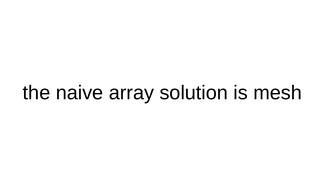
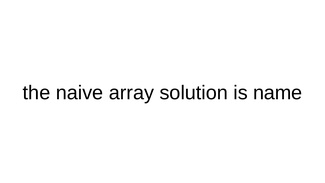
mesh: mesh -> name
